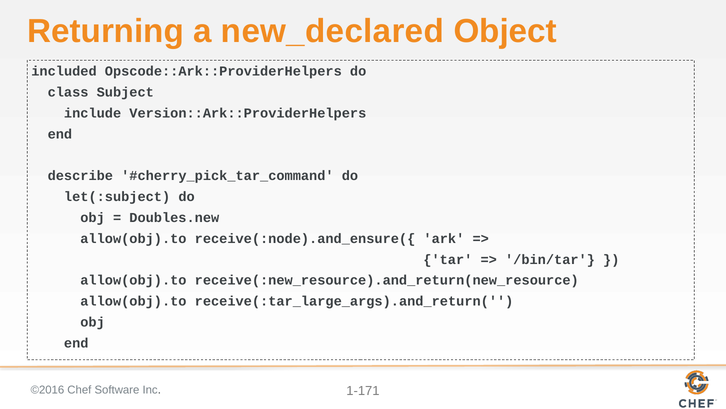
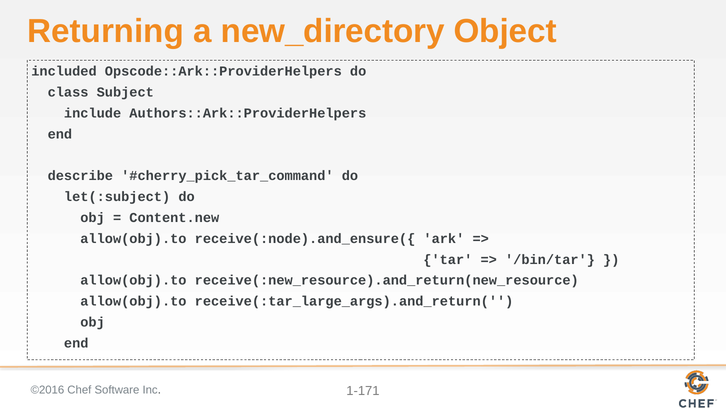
new_declared: new_declared -> new_directory
Version::Ark::ProviderHelpers: Version::Ark::ProviderHelpers -> Authors::Ark::ProviderHelpers
Doubles.new: Doubles.new -> Content.new
